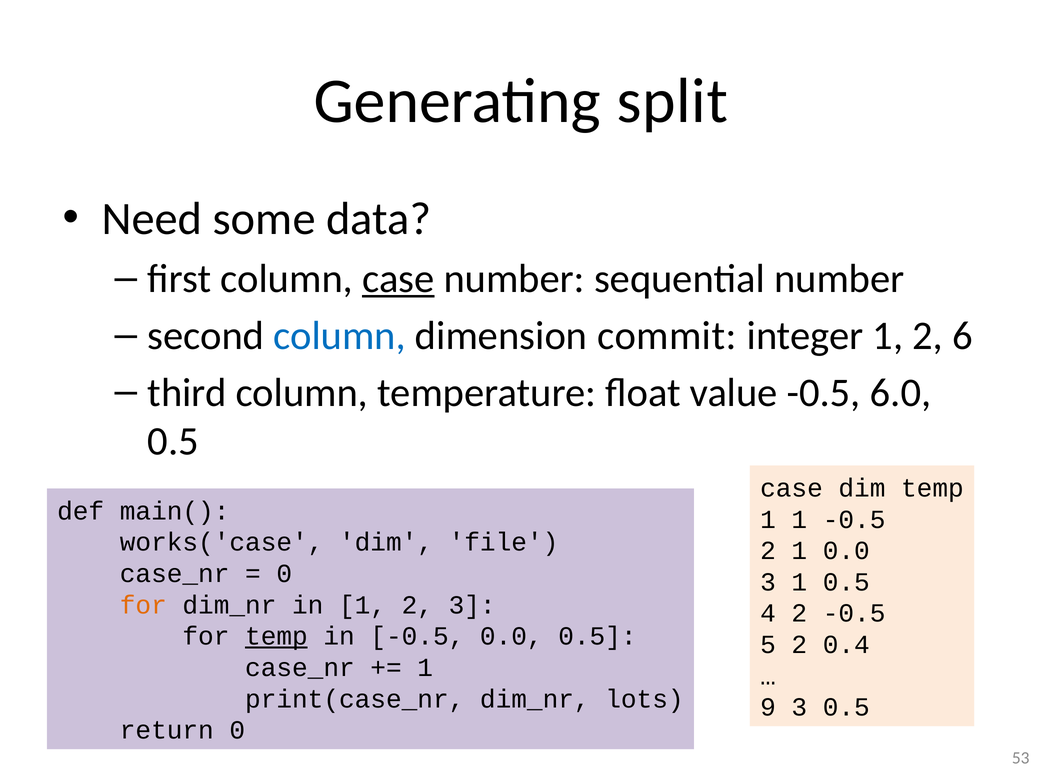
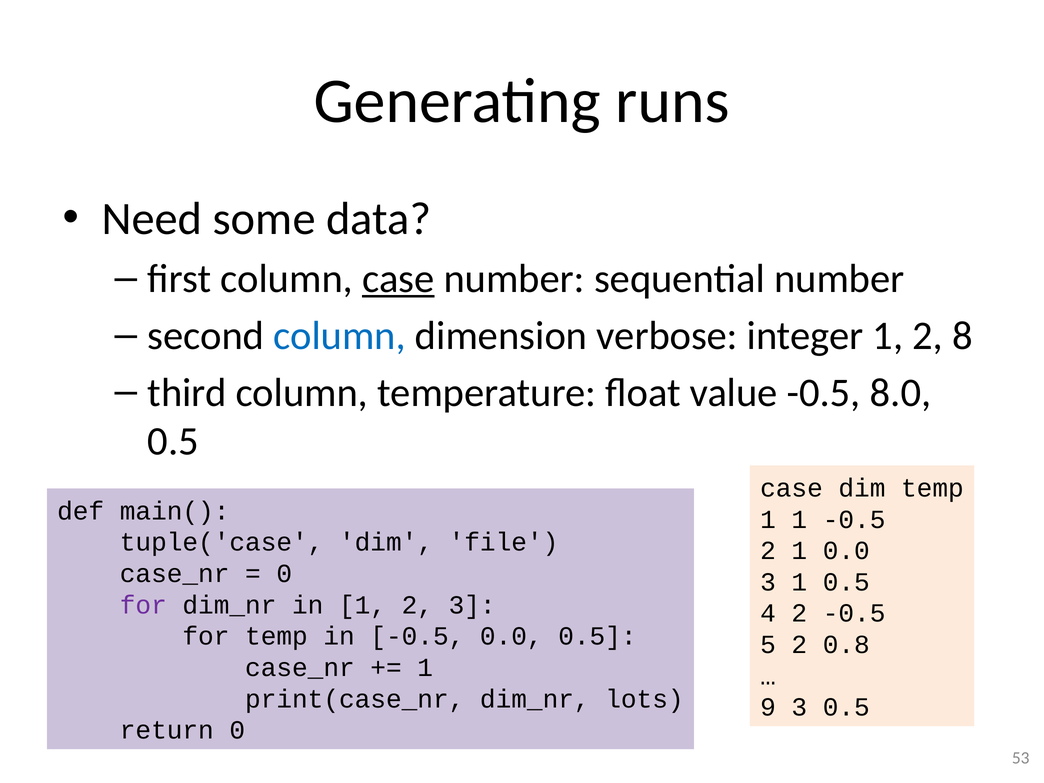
split: split -> runs
commit: commit -> verbose
6: 6 -> 8
6.0: 6.0 -> 8.0
works('case: works('case -> tuple('case
for at (143, 605) colour: orange -> purple
temp at (276, 636) underline: present -> none
0.4: 0.4 -> 0.8
